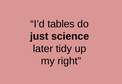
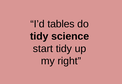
just at (39, 36): just -> tidy
later: later -> start
